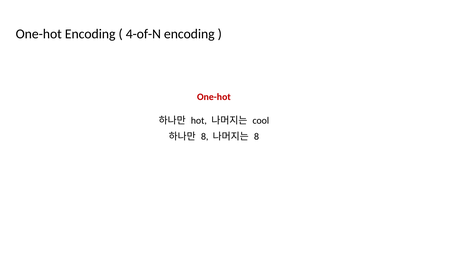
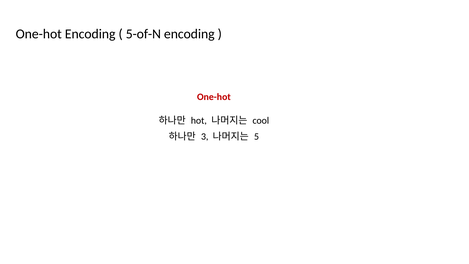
4-of-N: 4-of-N -> 5-of-N
8 at (205, 137): 8 -> 3
8 at (257, 137): 8 -> 5
